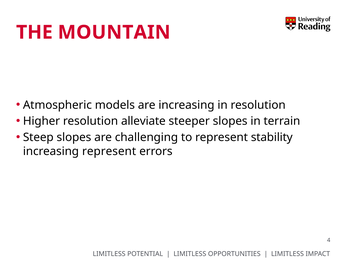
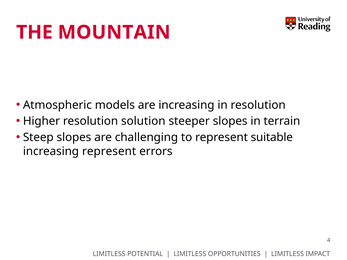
alleviate: alleviate -> solution
stability: stability -> suitable
